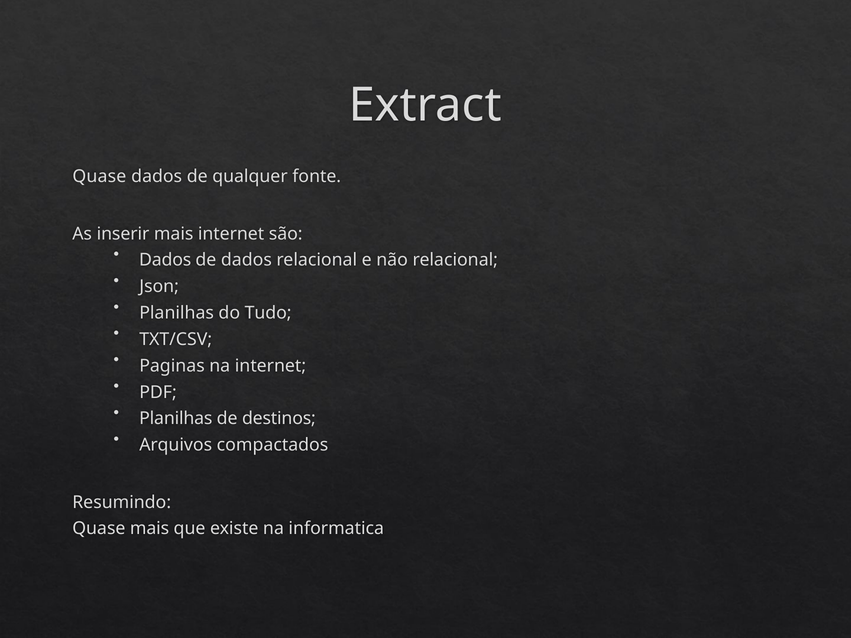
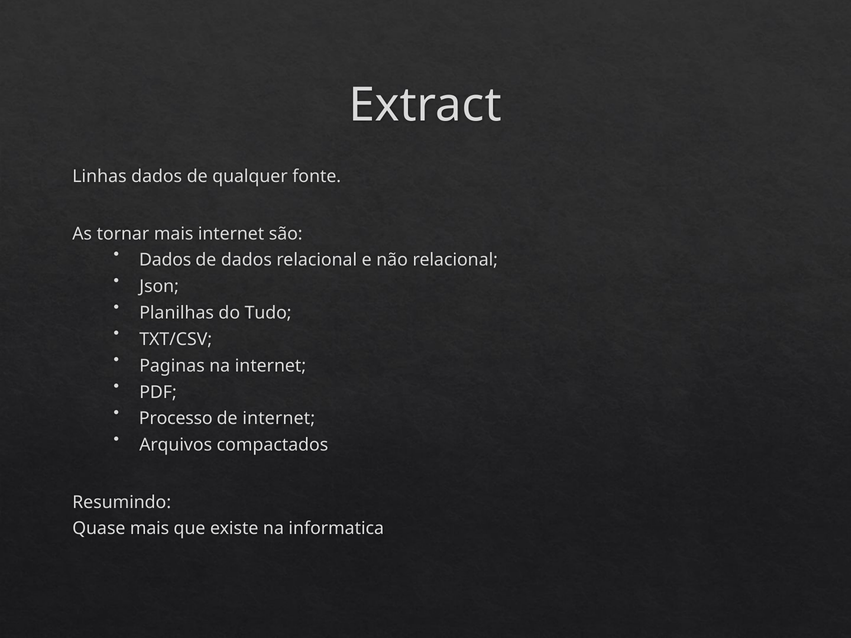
Quase at (99, 177): Quase -> Linhas
inserir: inserir -> tornar
Planilhas at (176, 419): Planilhas -> Processo
de destinos: destinos -> internet
